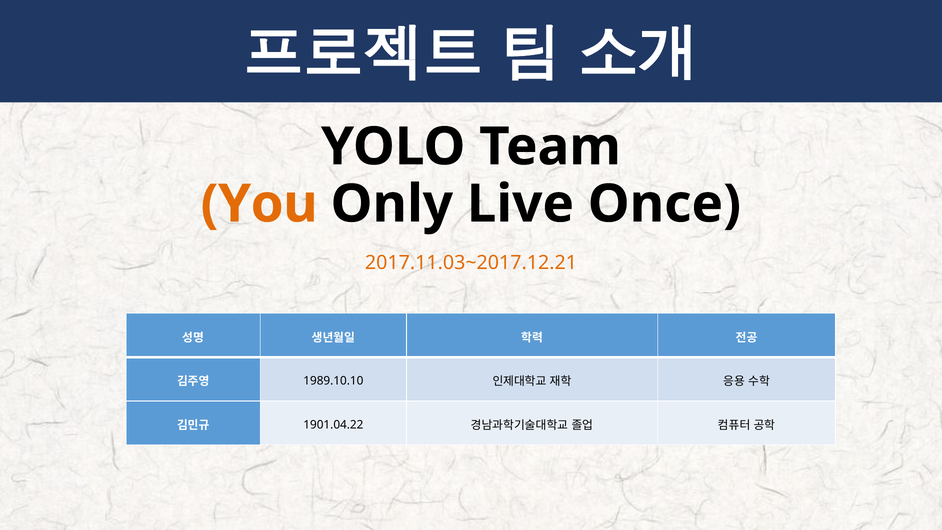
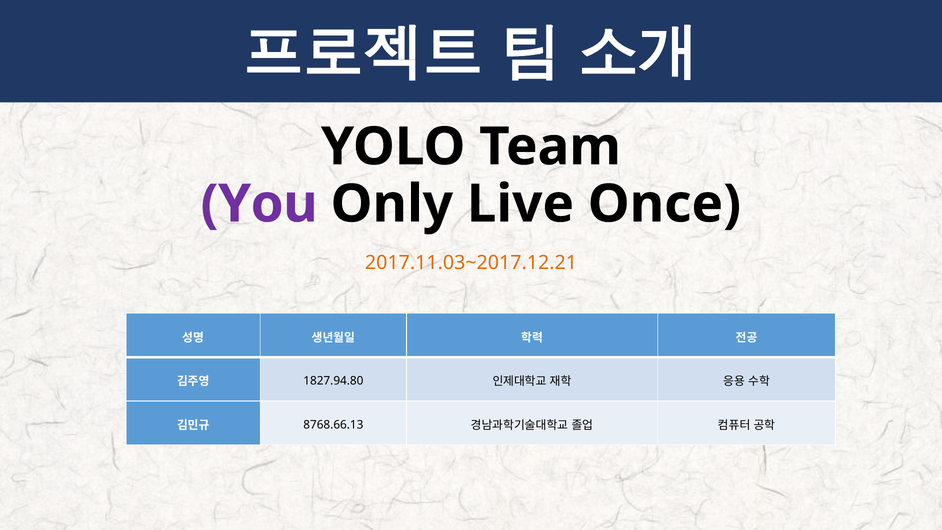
You colour: orange -> purple
1989.10.10: 1989.10.10 -> 1827.94.80
1901.04.22: 1901.04.22 -> 8768.66.13
